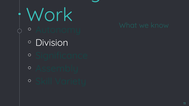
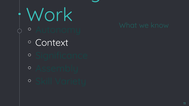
Division: Division -> Context
